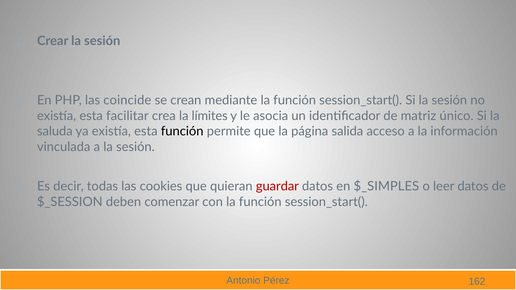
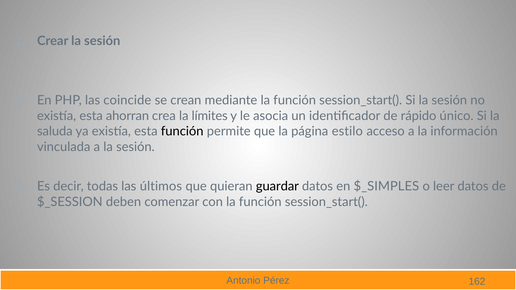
facilitar: facilitar -> ahorran
matriz: matriz -> rápido
salida: salida -> estilo
cookies: cookies -> últimos
guardar colour: red -> black
